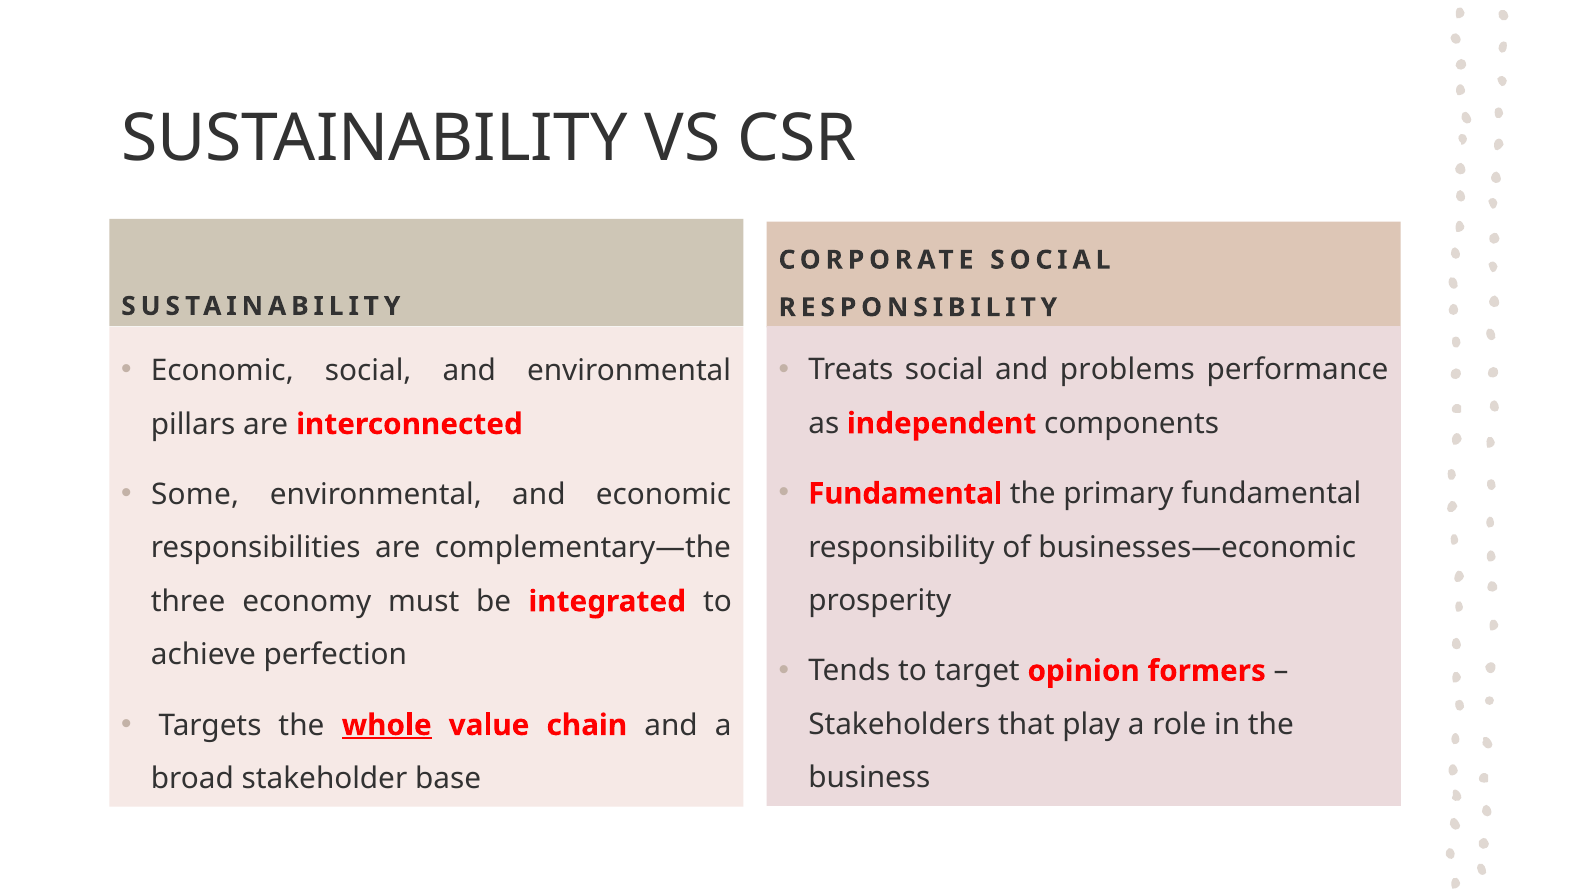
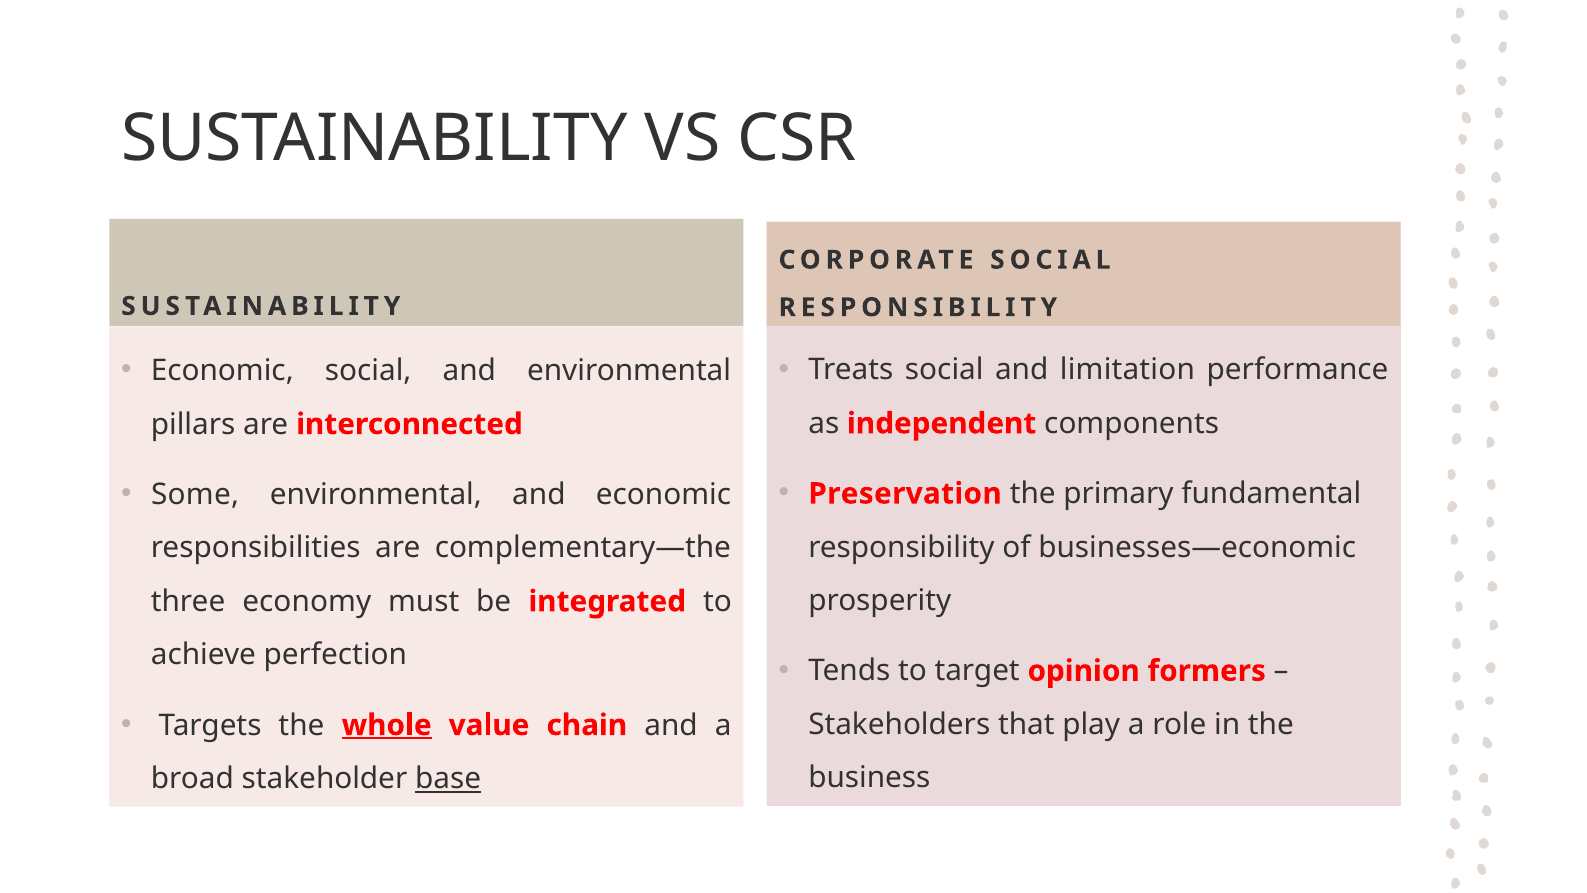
problems: problems -> limitation
Fundamental at (905, 494): Fundamental -> Preservation
base underline: none -> present
